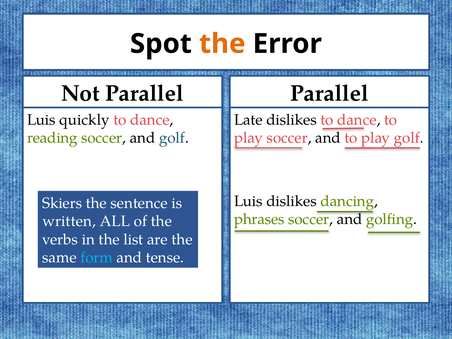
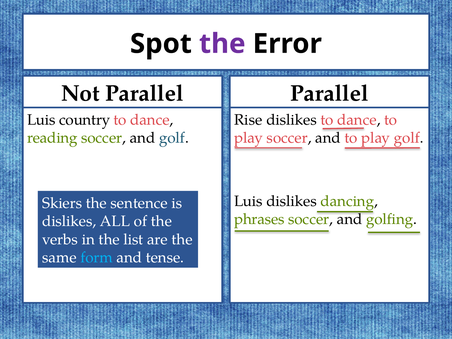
the at (222, 44) colour: orange -> purple
quickly: quickly -> country
Late: Late -> Rise
written at (69, 221): written -> dislikes
